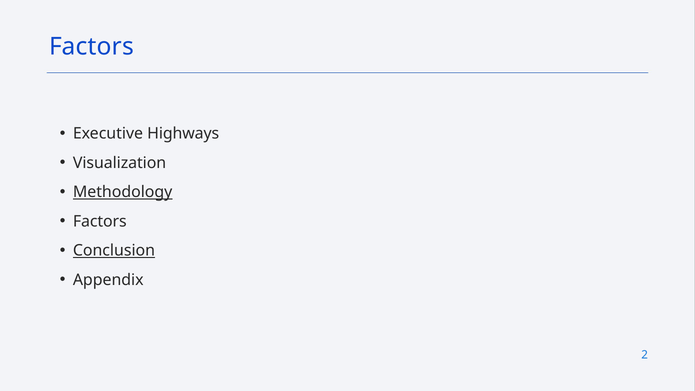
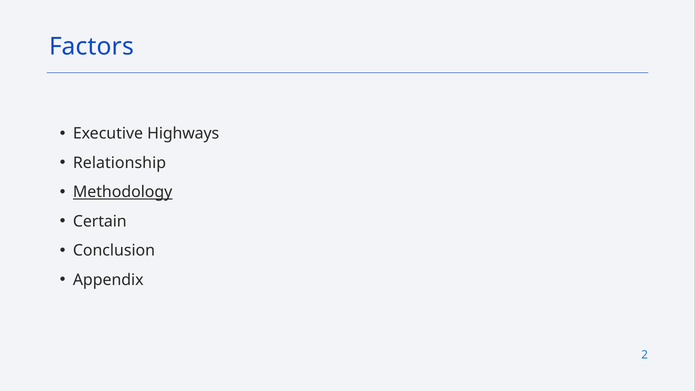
Visualization: Visualization -> Relationship
Factors at (100, 221): Factors -> Certain
Conclusion underline: present -> none
